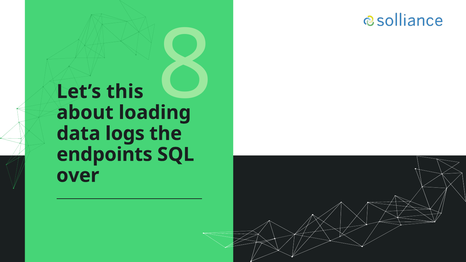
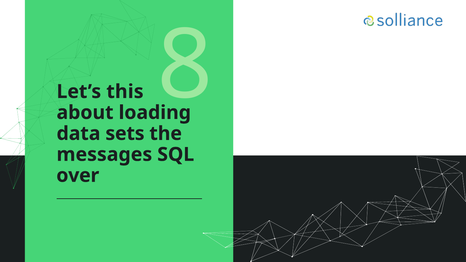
logs: logs -> sets
endpoints: endpoints -> messages
